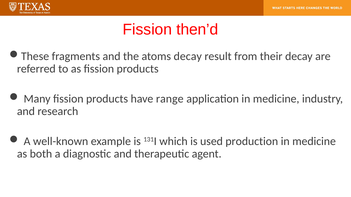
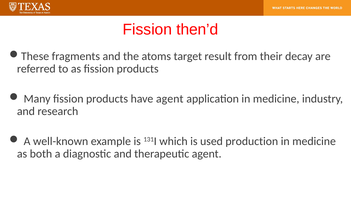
atoms decay: decay -> target
have range: range -> agent
